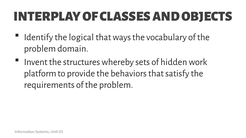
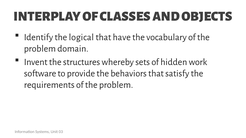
ways: ways -> have
platform: platform -> software
